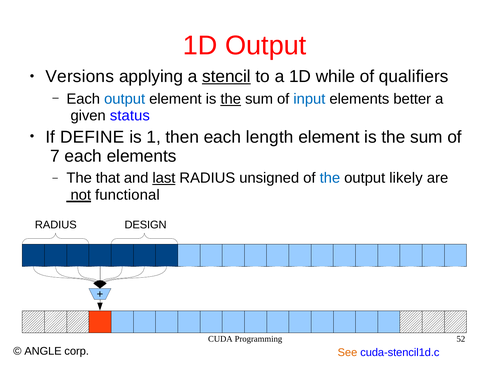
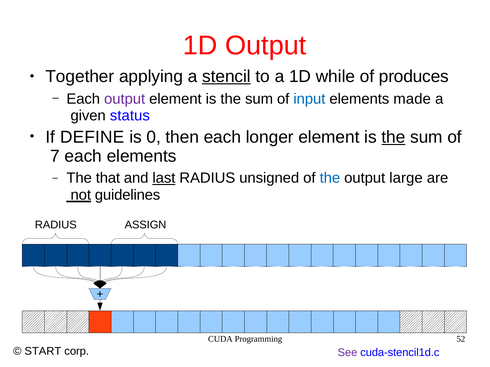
Versions: Versions -> Together
qualifiers: qualifiers -> produces
output at (125, 99) colour: blue -> purple
the at (231, 99) underline: present -> none
better: better -> made
1: 1 -> 0
length: length -> longer
the at (393, 137) underline: none -> present
likely: likely -> large
functional: functional -> guidelines
DESIGN: DESIGN -> ASSIGN
ANGLE: ANGLE -> START
See colour: orange -> purple
